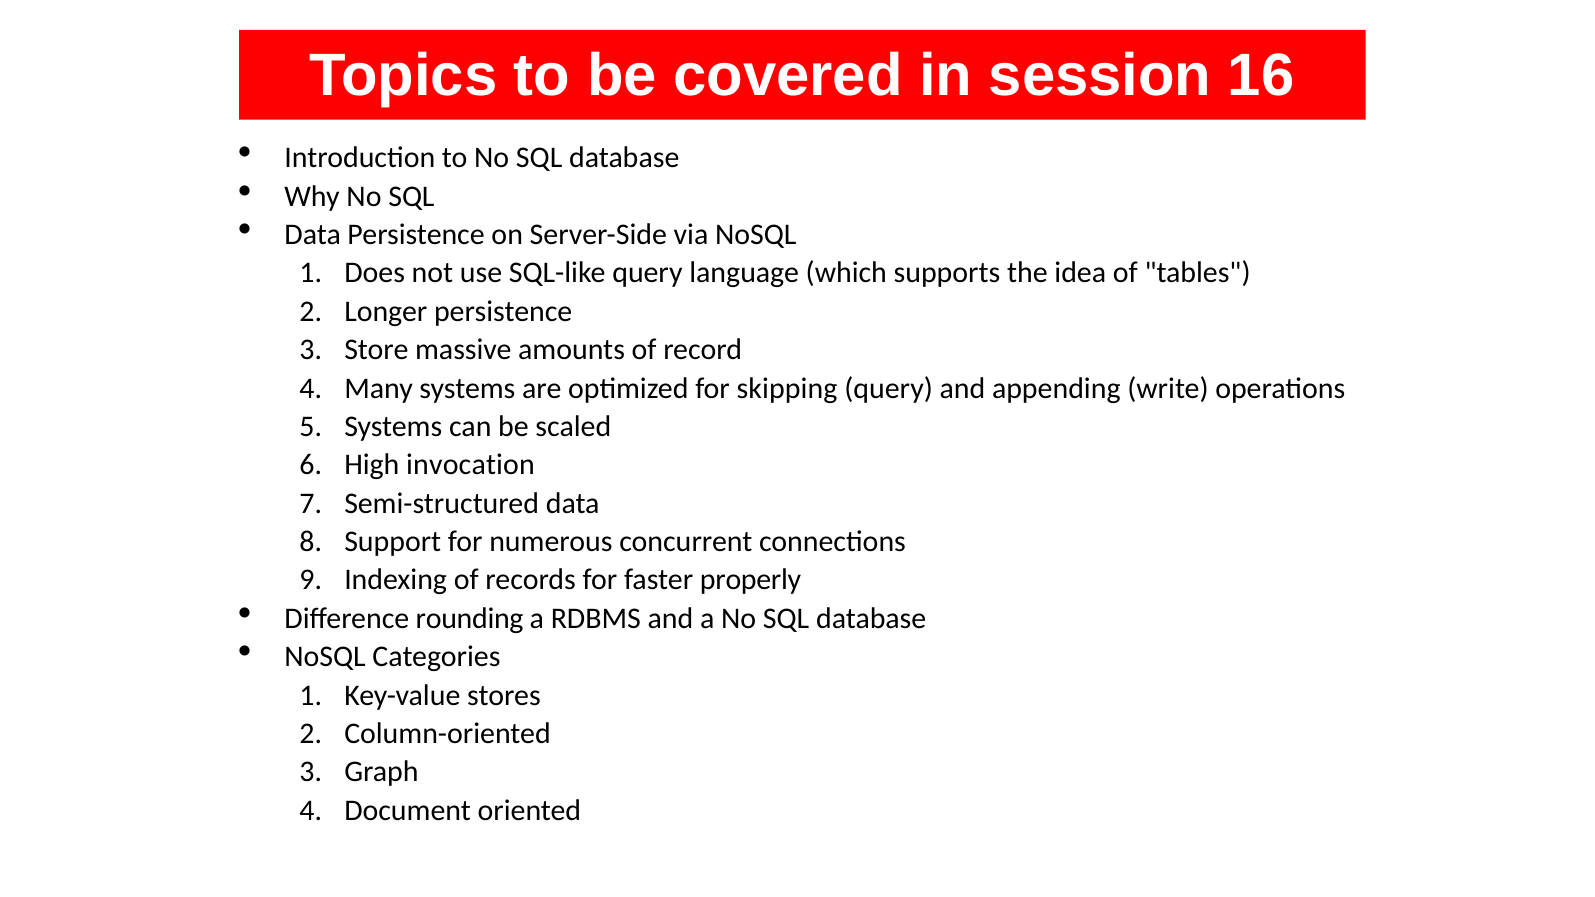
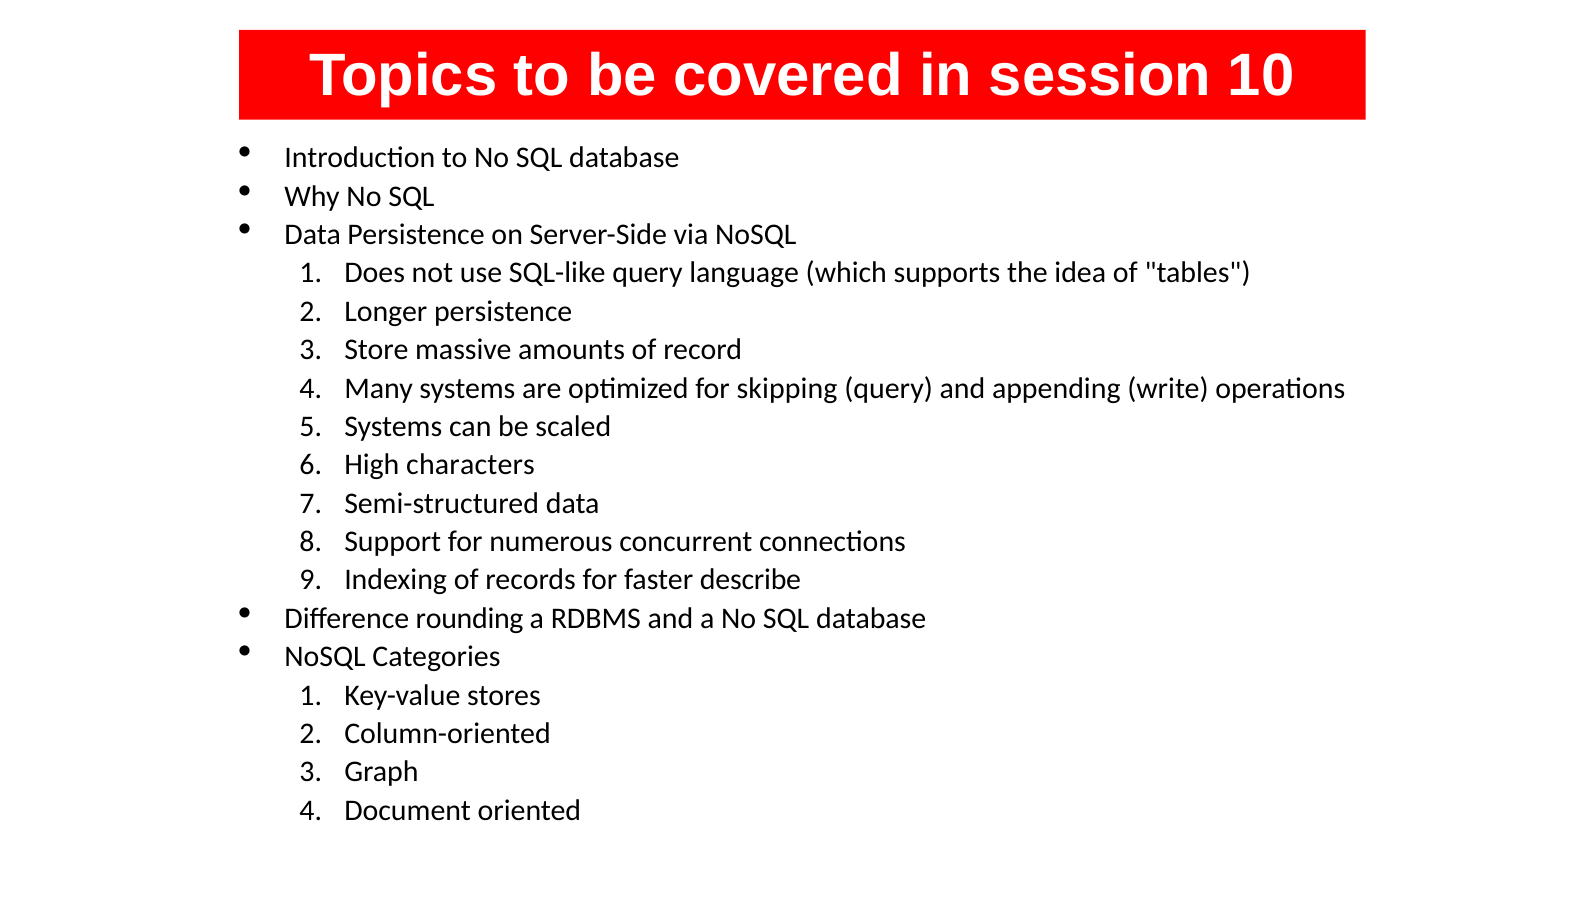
16: 16 -> 10
invocation: invocation -> characters
properly: properly -> describe
